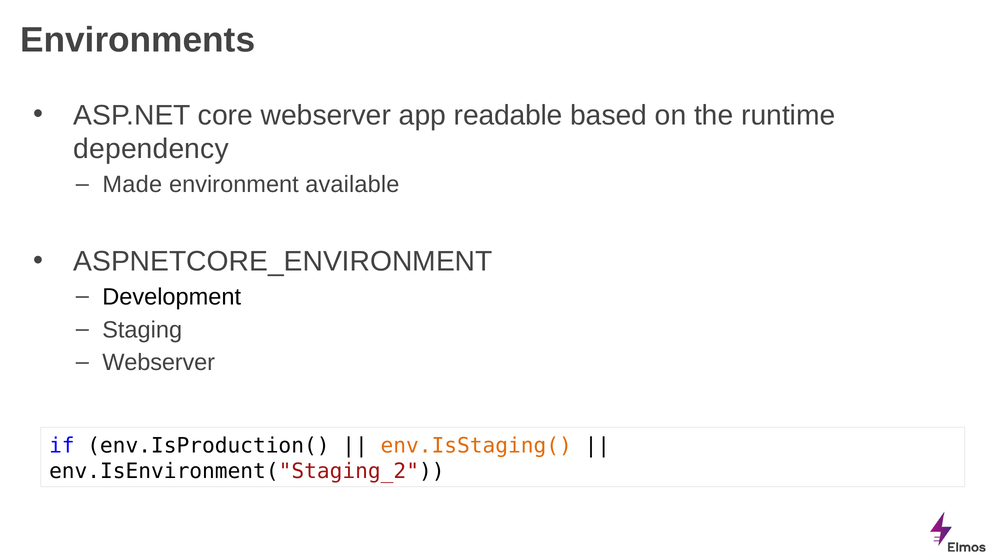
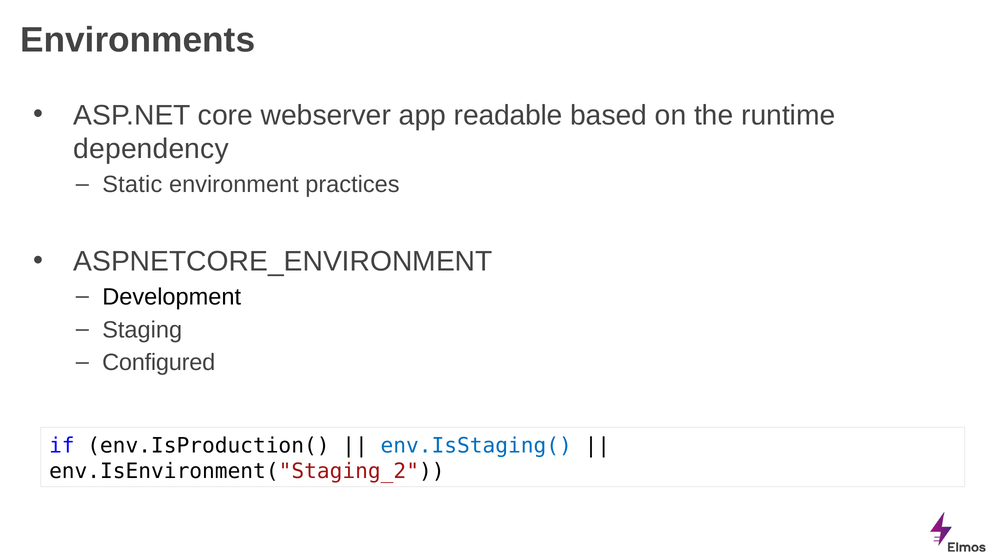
Made: Made -> Static
available: available -> practices
Webserver at (159, 363): Webserver -> Configured
env.IsStaging( colour: orange -> blue
